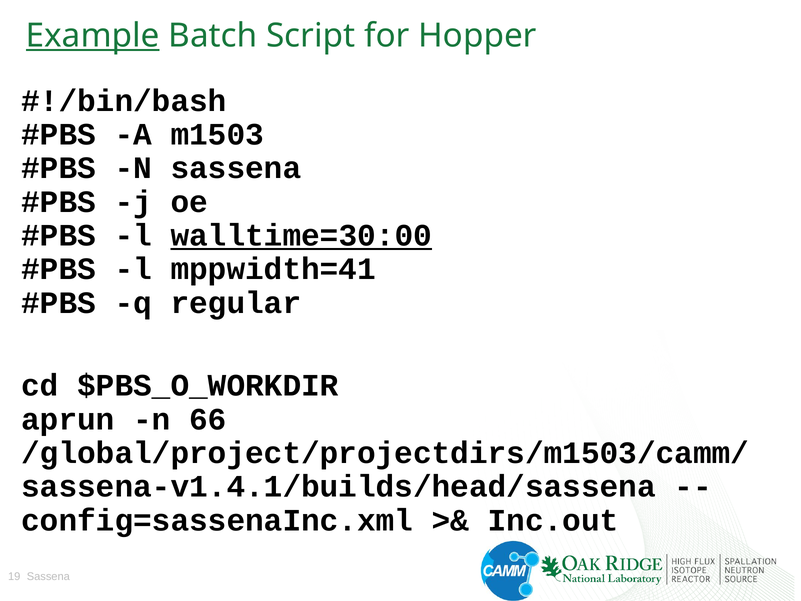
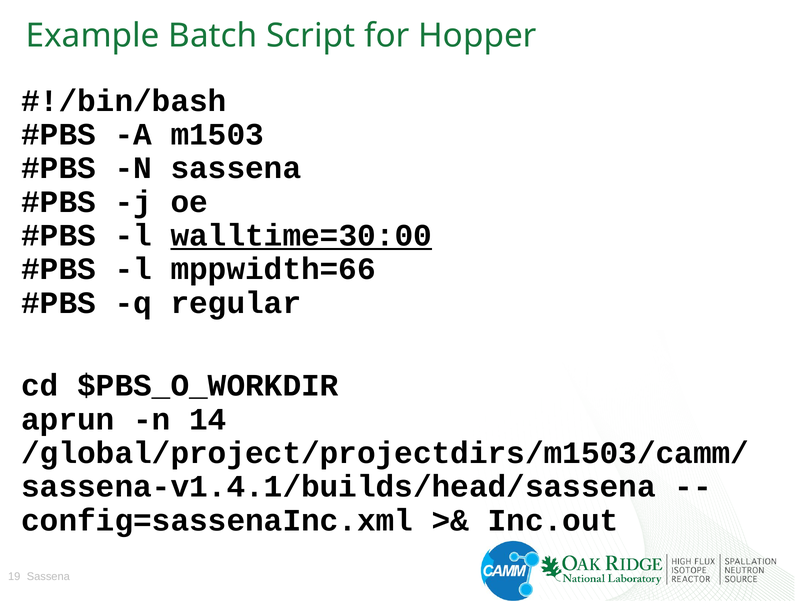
Example underline: present -> none
mppwidth=41: mppwidth=41 -> mppwidth=66
66: 66 -> 14
